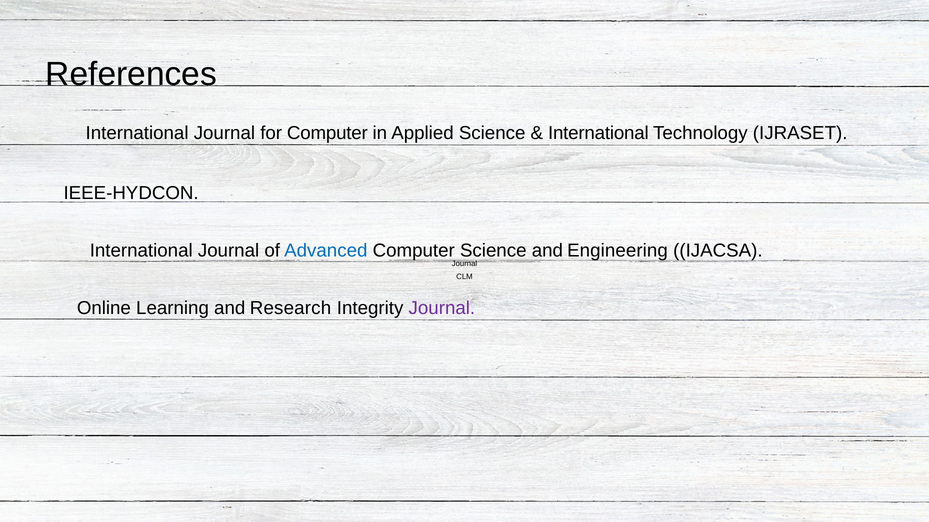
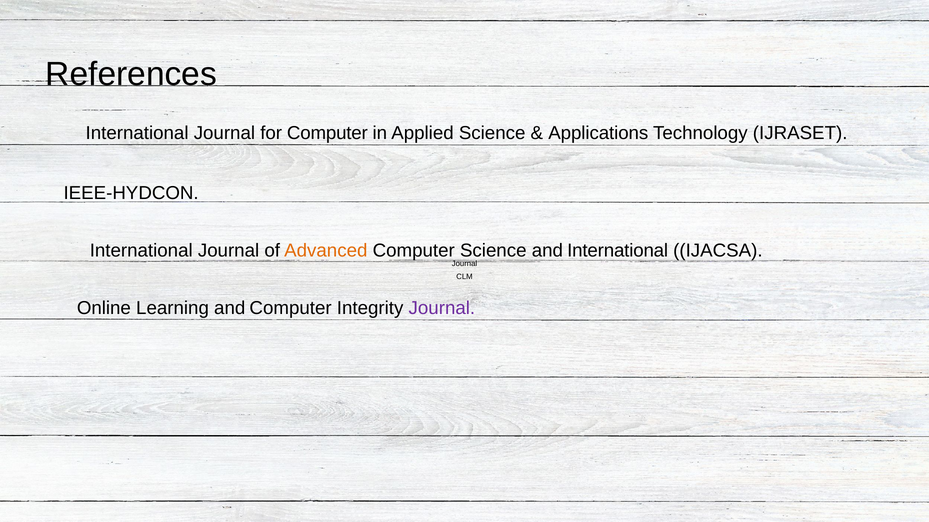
International at (598, 133): International -> Applications
Advanced colour: blue -> orange
and Engineering: Engineering -> International
and Research: Research -> Computer
